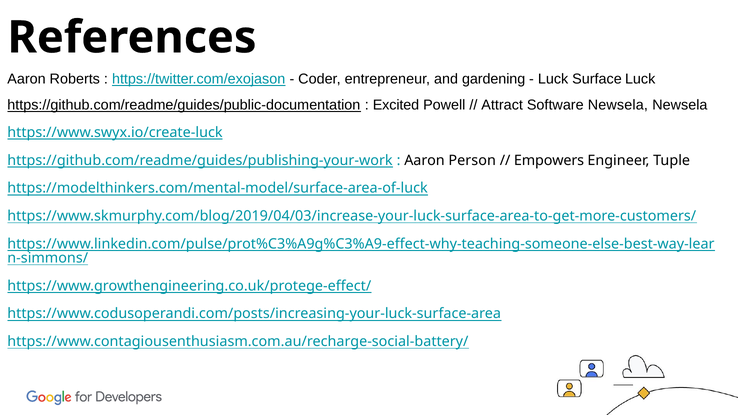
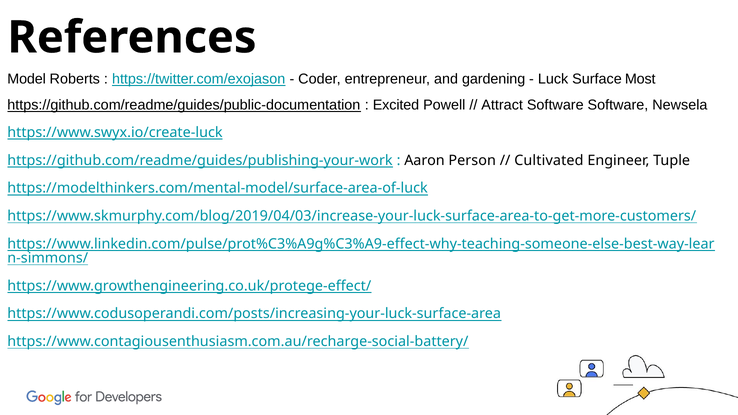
Aaron at (27, 79): Aaron -> Model
Surface Luck: Luck -> Most
Software Newsela: Newsela -> Software
Empowers: Empowers -> Cultivated
